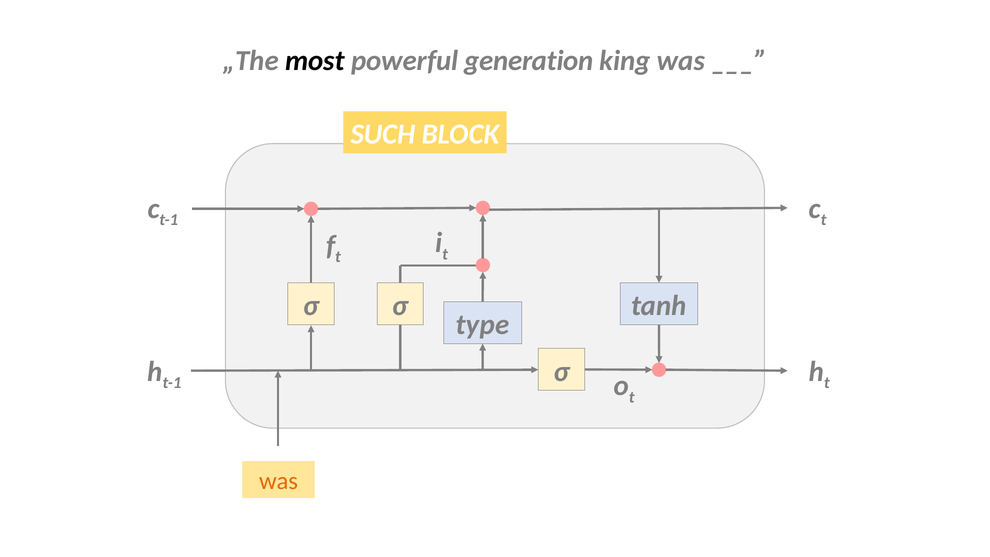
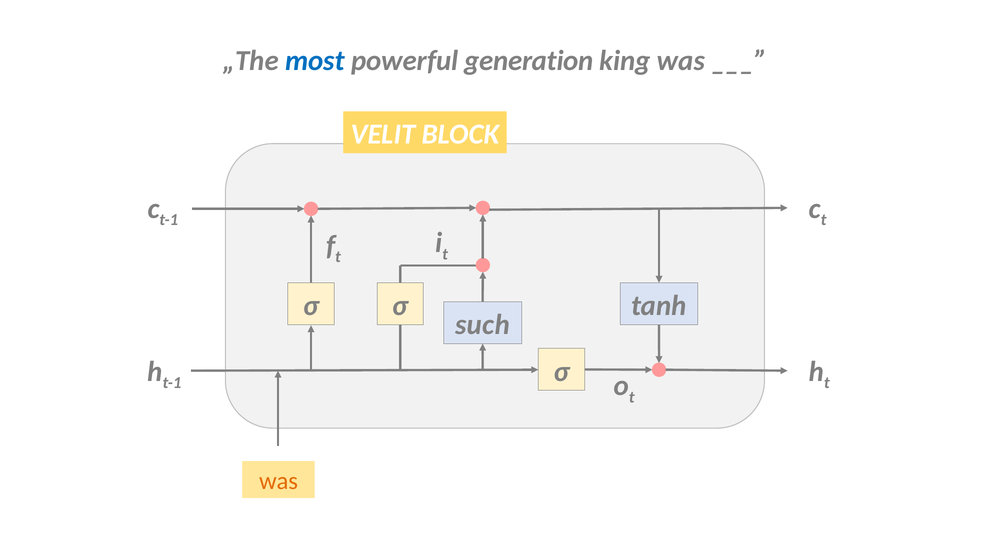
most colour: black -> blue
SUCH: SUCH -> VELIT
type: type -> such
